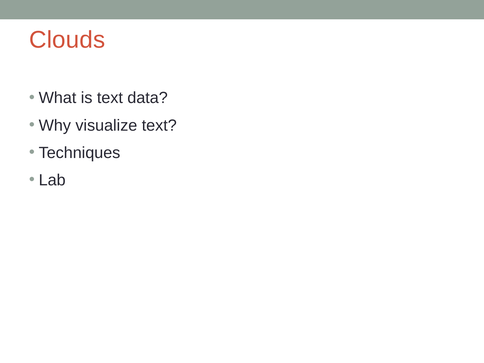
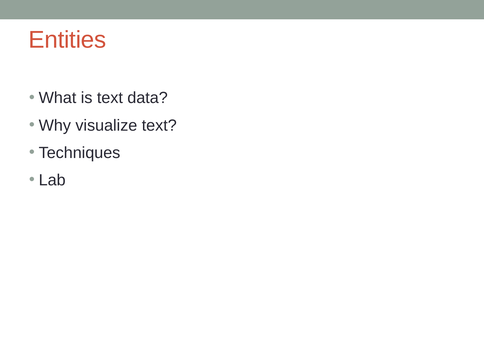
Clouds: Clouds -> Entities
